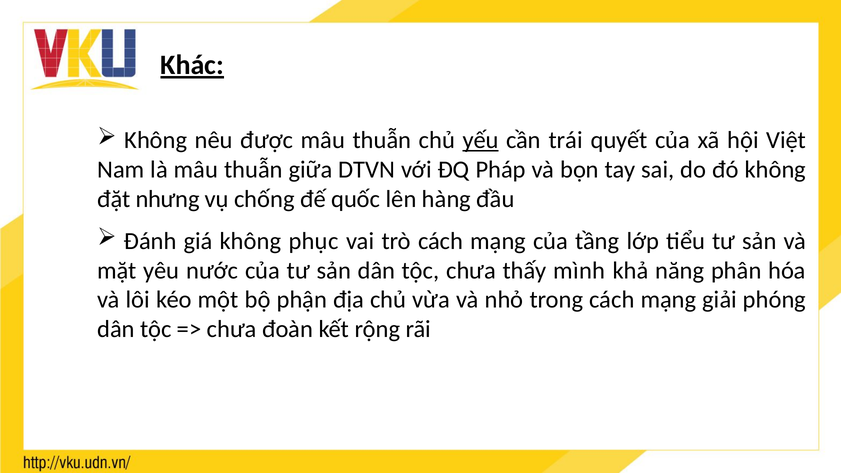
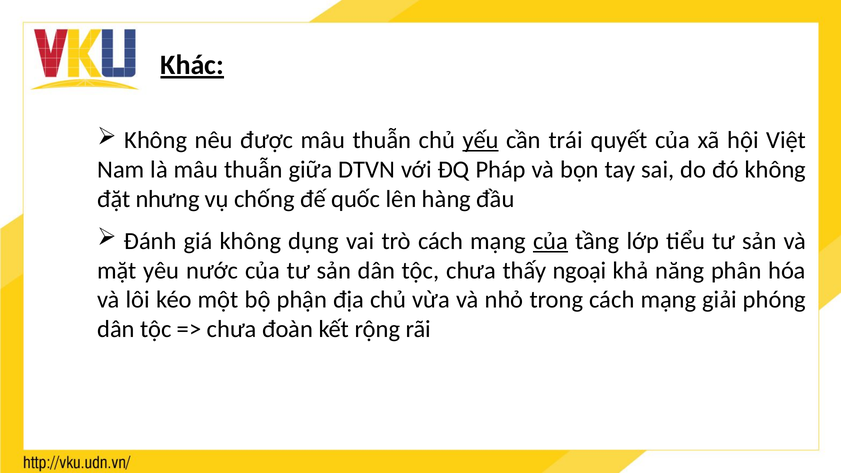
phục: phục -> dụng
của at (551, 241) underline: none -> present
mình: mình -> ngoại
